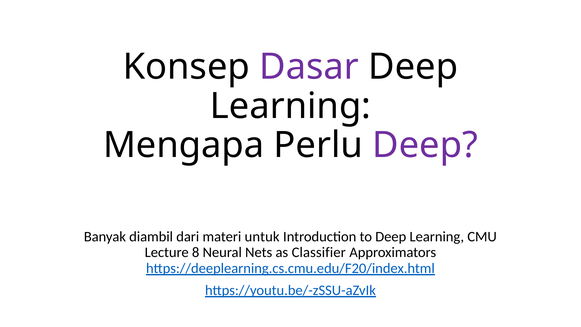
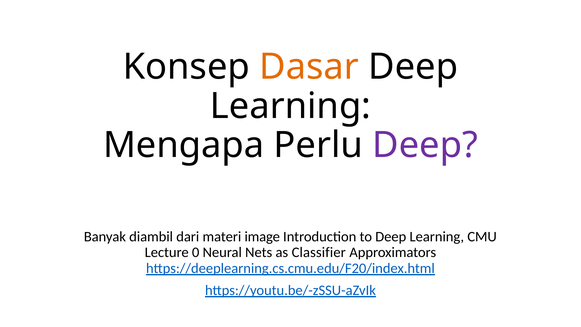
Dasar colour: purple -> orange
untuk: untuk -> image
8: 8 -> 0
